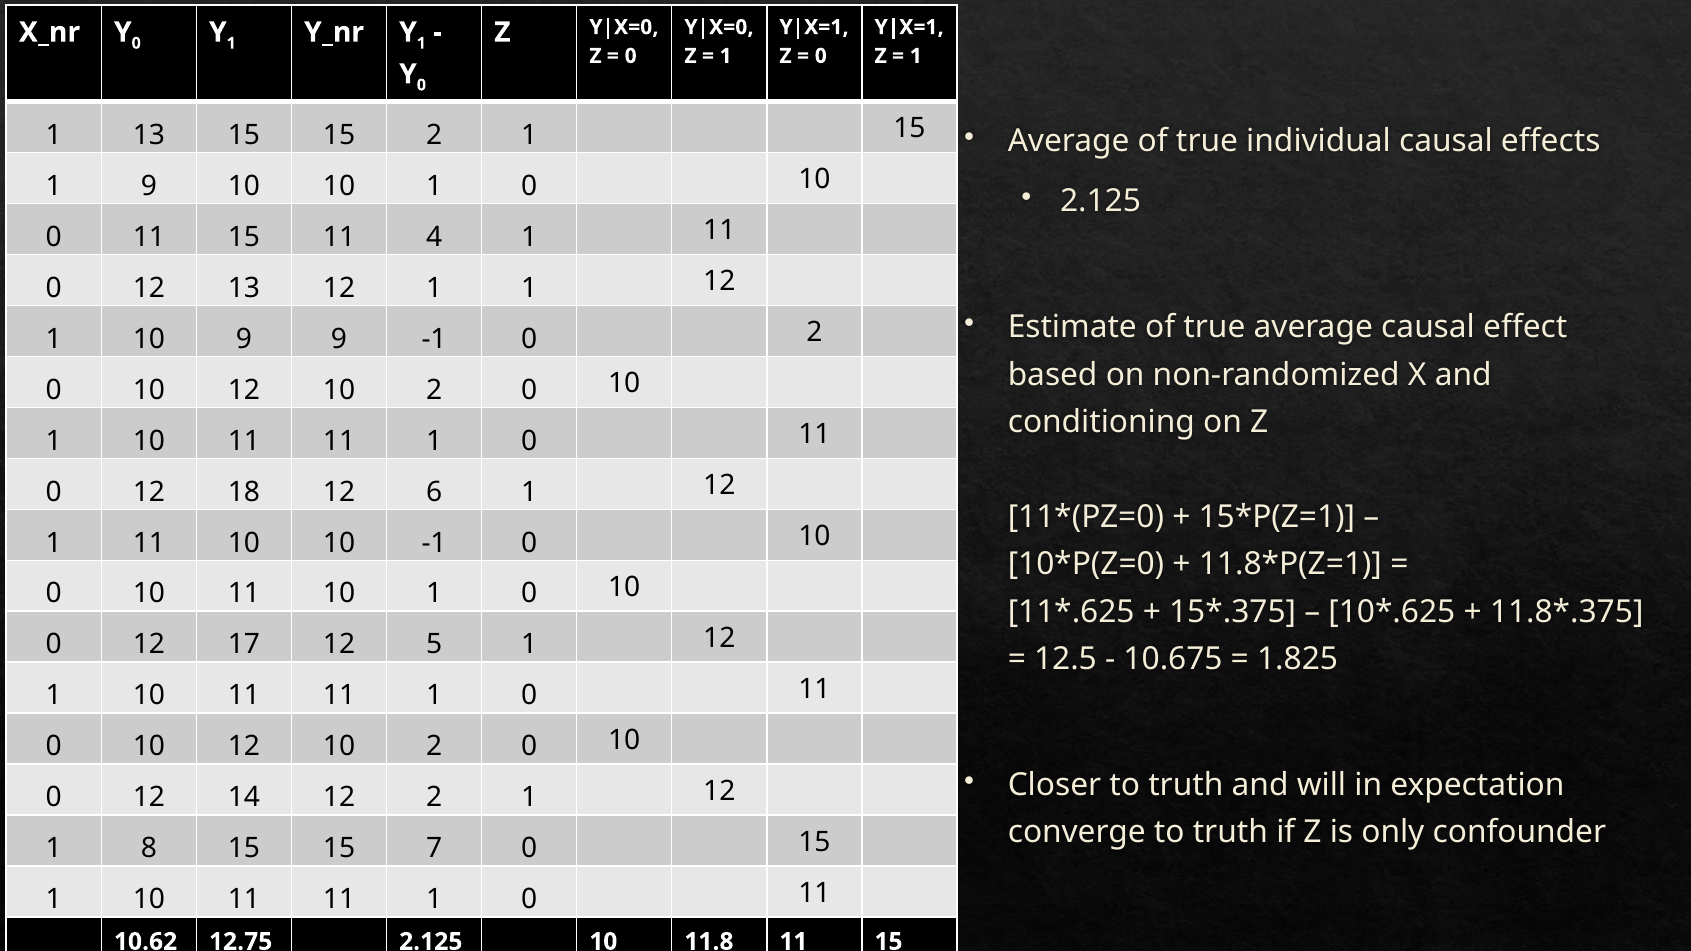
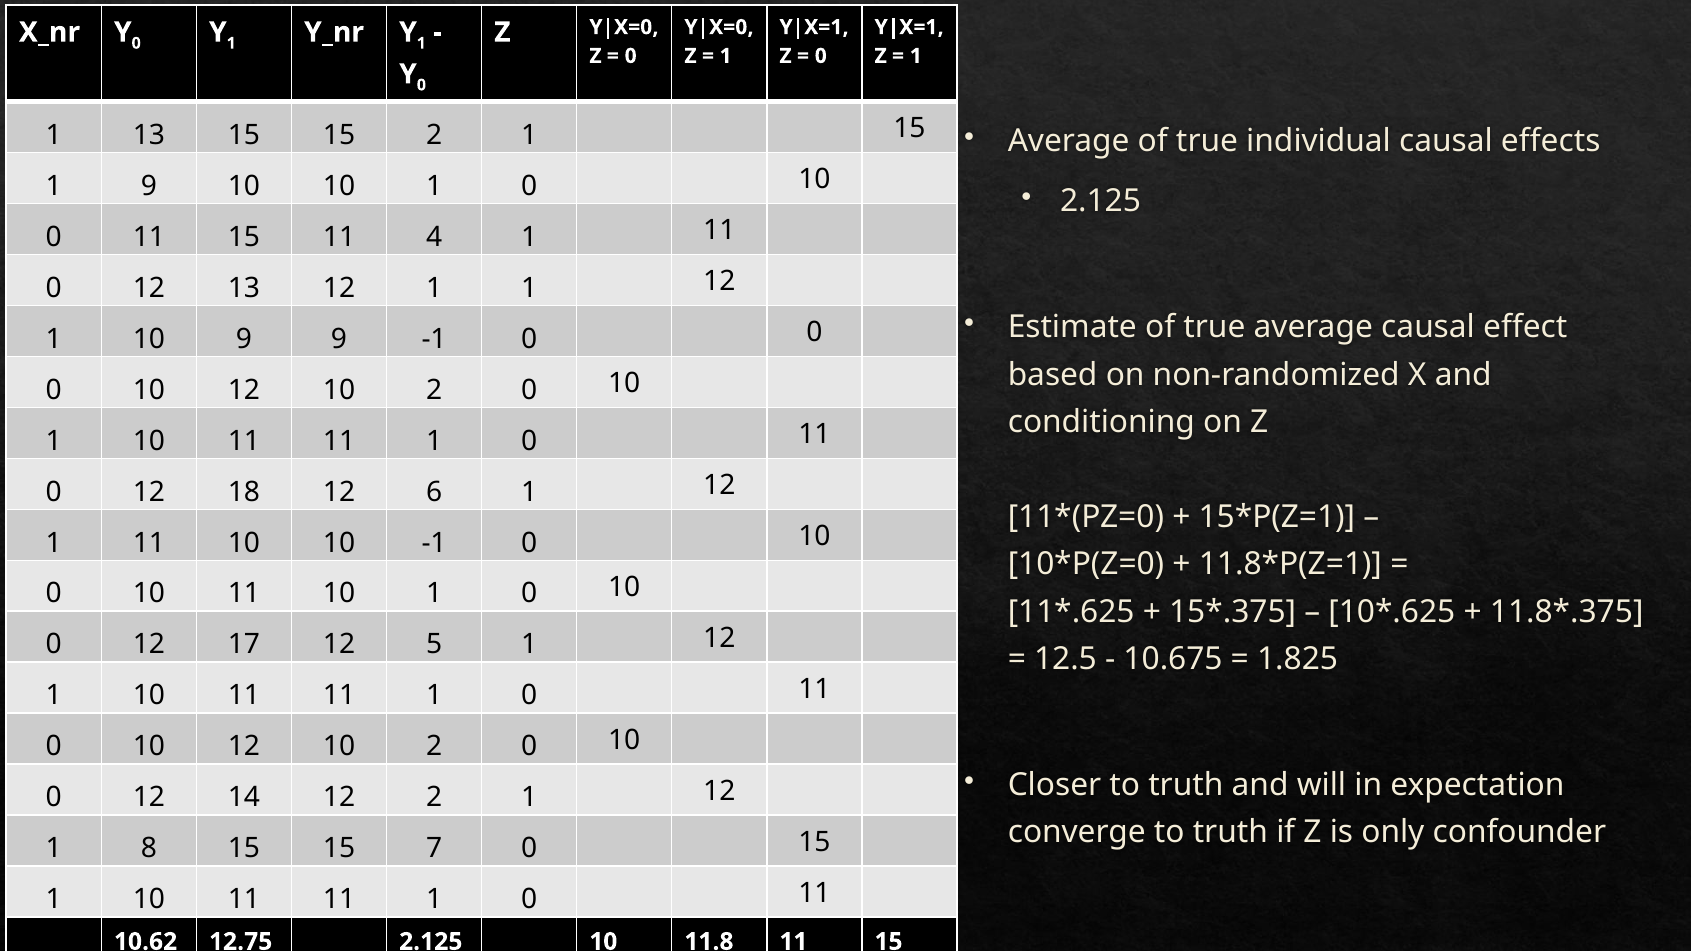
2 at (814, 333): 2 -> 0
